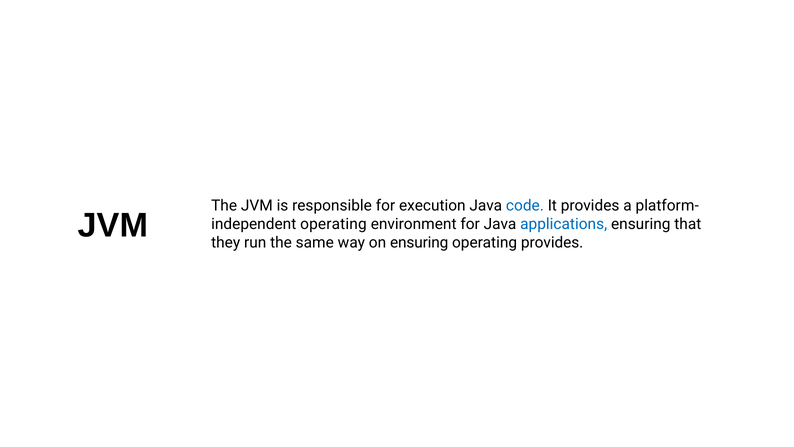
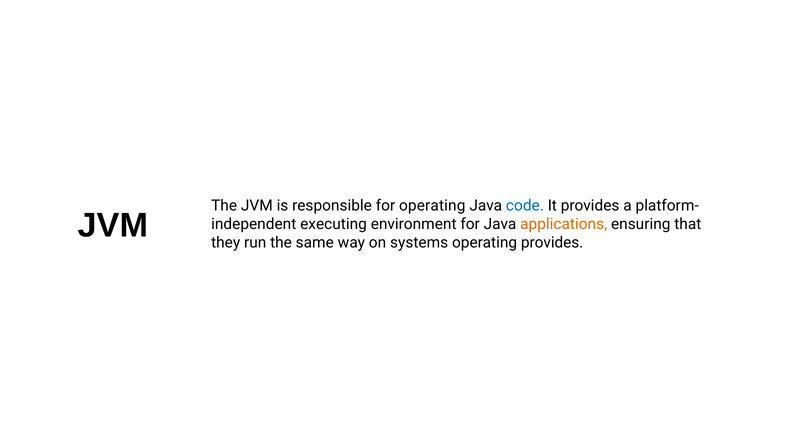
for execution: execution -> operating
operating at (333, 224): operating -> executing
applications colour: blue -> orange
on ensuring: ensuring -> systems
